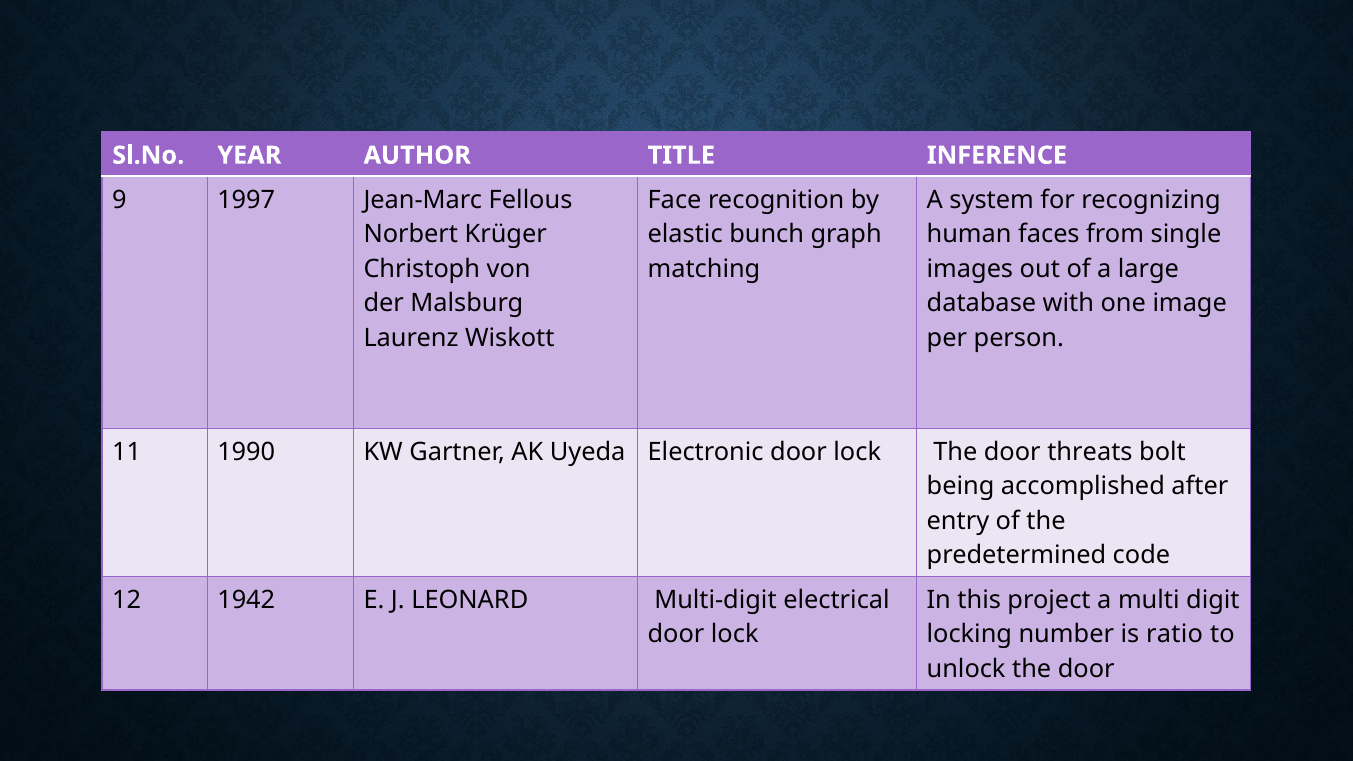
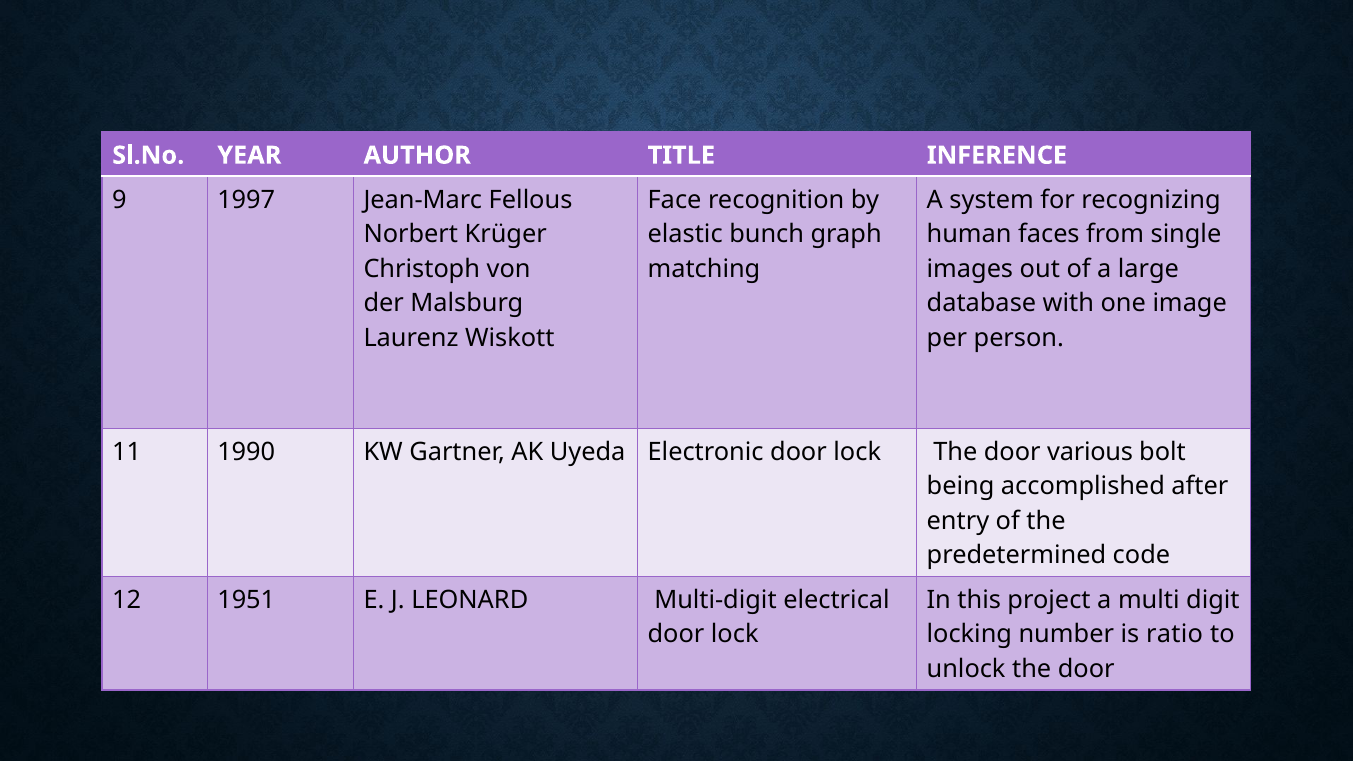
threats: threats -> various
1942: 1942 -> 1951
